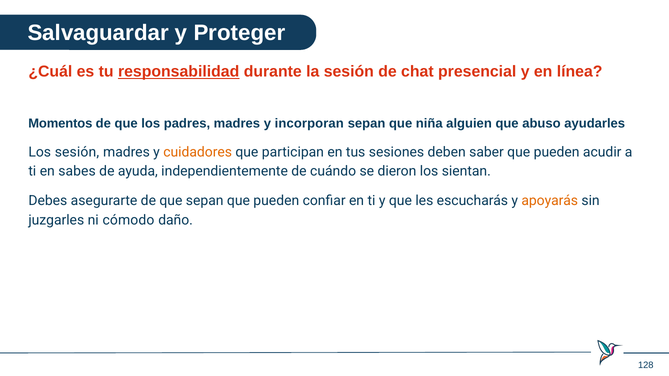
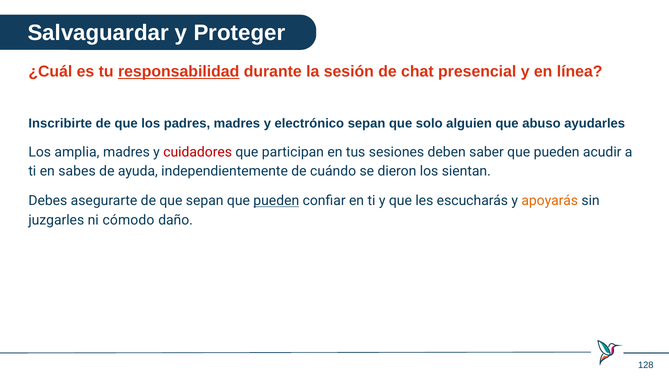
Momentos: Momentos -> Inscribirte
incorporan: incorporan -> electrónico
niña: niña -> solo
Los sesión: sesión -> amplia
cuidadores colour: orange -> red
pueden at (276, 201) underline: none -> present
